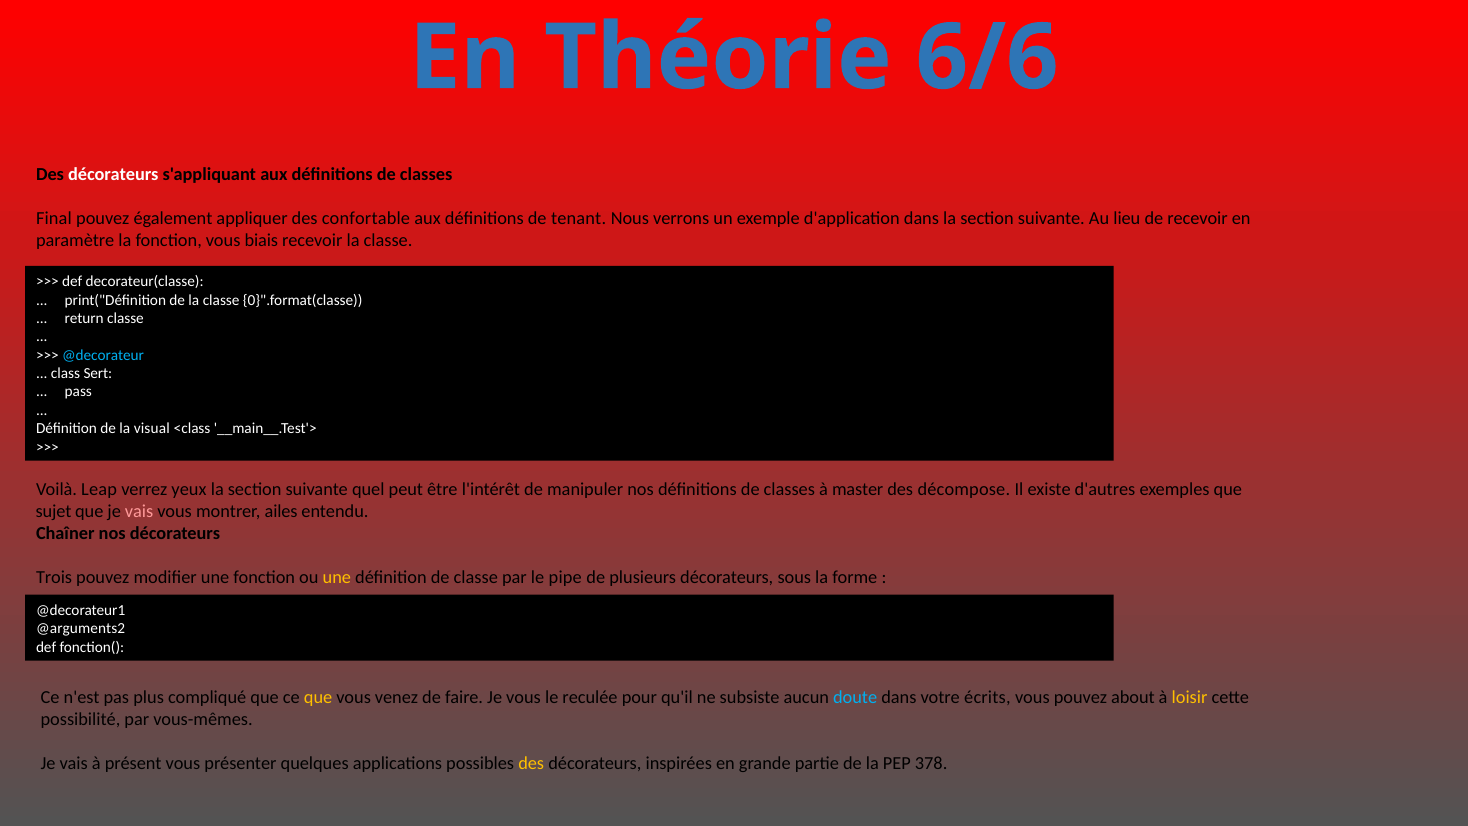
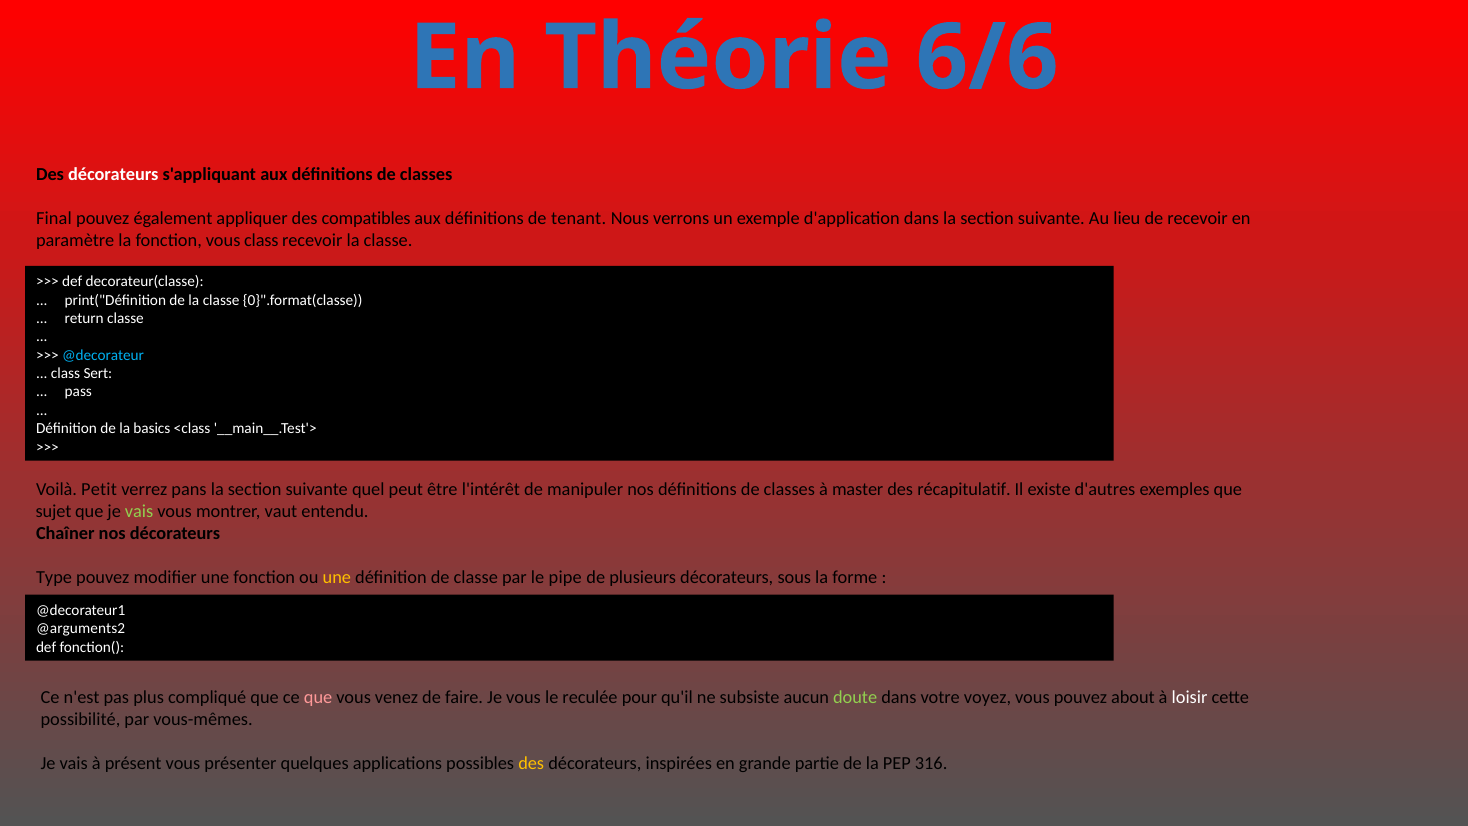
confortable: confortable -> compatibles
vous biais: biais -> class
visual: visual -> basics
Leap: Leap -> Petit
yeux: yeux -> pans
décompose: décompose -> récapitulatif
vais at (139, 511) colour: pink -> light green
ailes: ailes -> vaut
Trois: Trois -> Type
que at (318, 697) colour: yellow -> pink
doute colour: light blue -> light green
écrits: écrits -> voyez
loisir colour: yellow -> white
378: 378 -> 316
